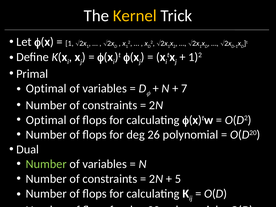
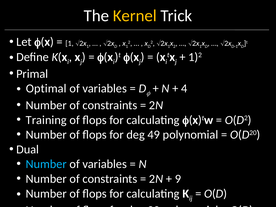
7: 7 -> 4
Optimal at (46, 120): Optimal -> Training
26: 26 -> 49
Number at (46, 164) colour: light green -> light blue
5: 5 -> 9
